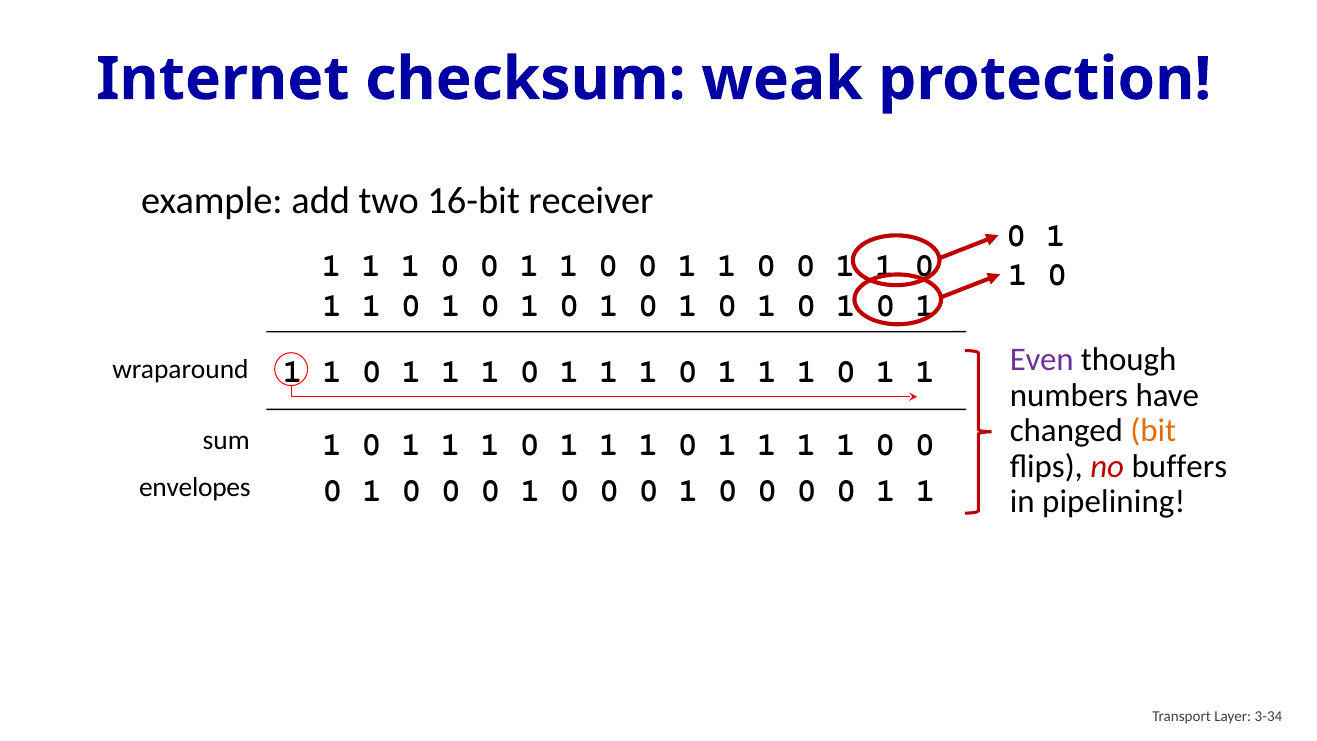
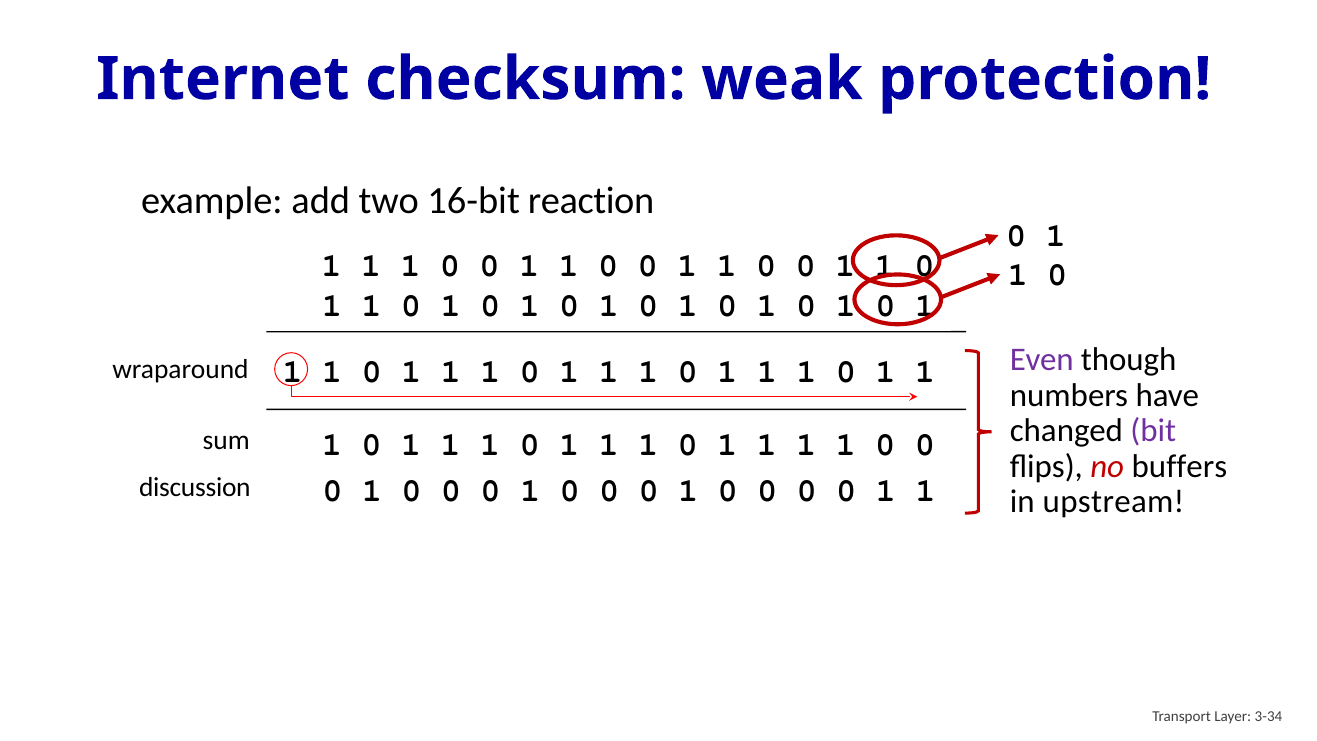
receiver: receiver -> reaction
bit colour: orange -> purple
envelopes: envelopes -> discussion
pipelining: pipelining -> upstream
